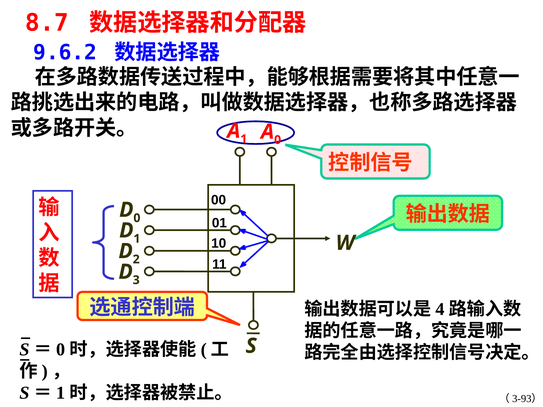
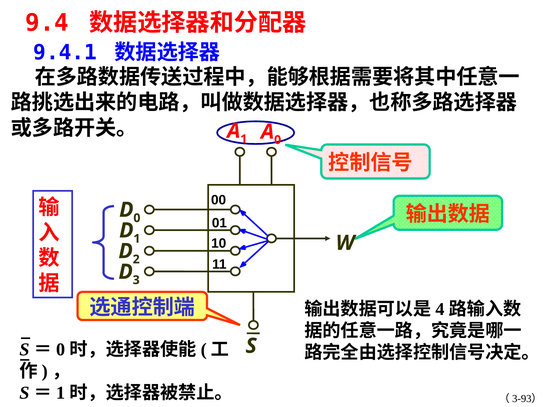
8.7: 8.7 -> 9.4
9.6.2: 9.6.2 -> 9.4.1
